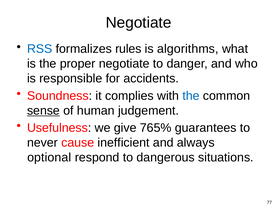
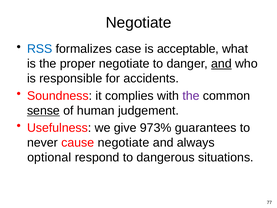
rules: rules -> case
algorithms: algorithms -> acceptable
and at (221, 64) underline: none -> present
the at (191, 96) colour: blue -> purple
765%: 765% -> 973%
cause inefficient: inefficient -> negotiate
